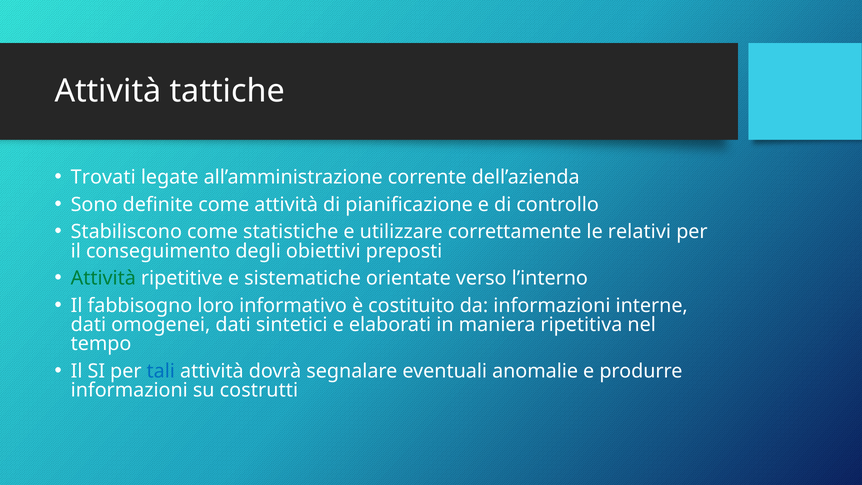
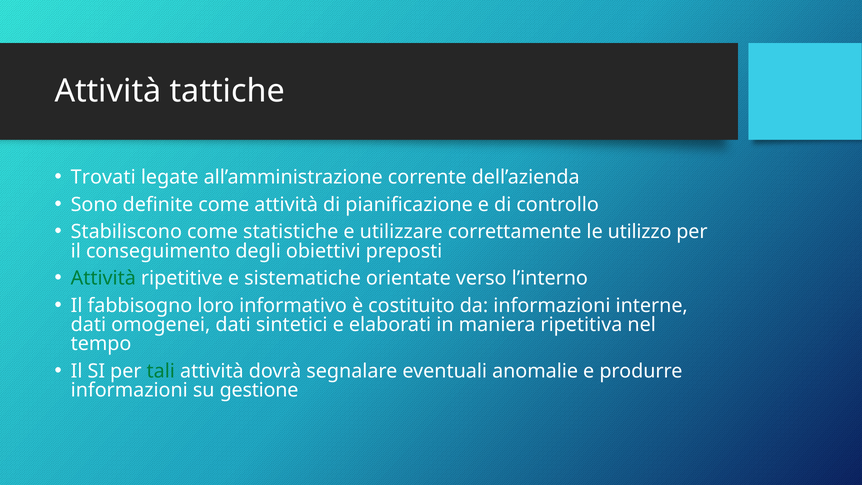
relativi: relativi -> utilizzo
tali colour: blue -> green
costrutti: costrutti -> gestione
